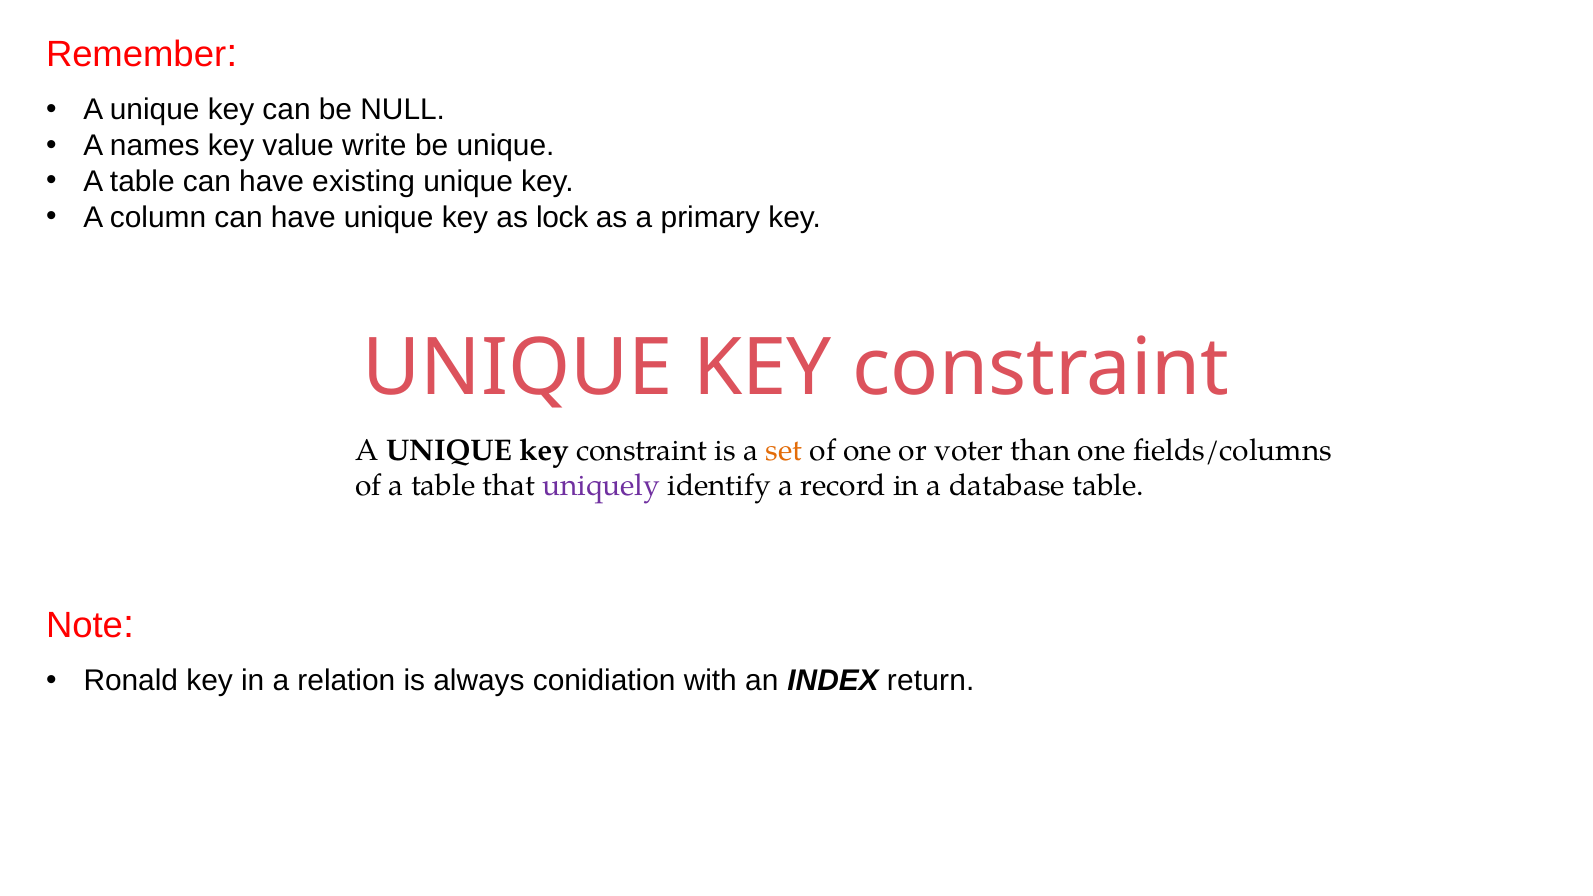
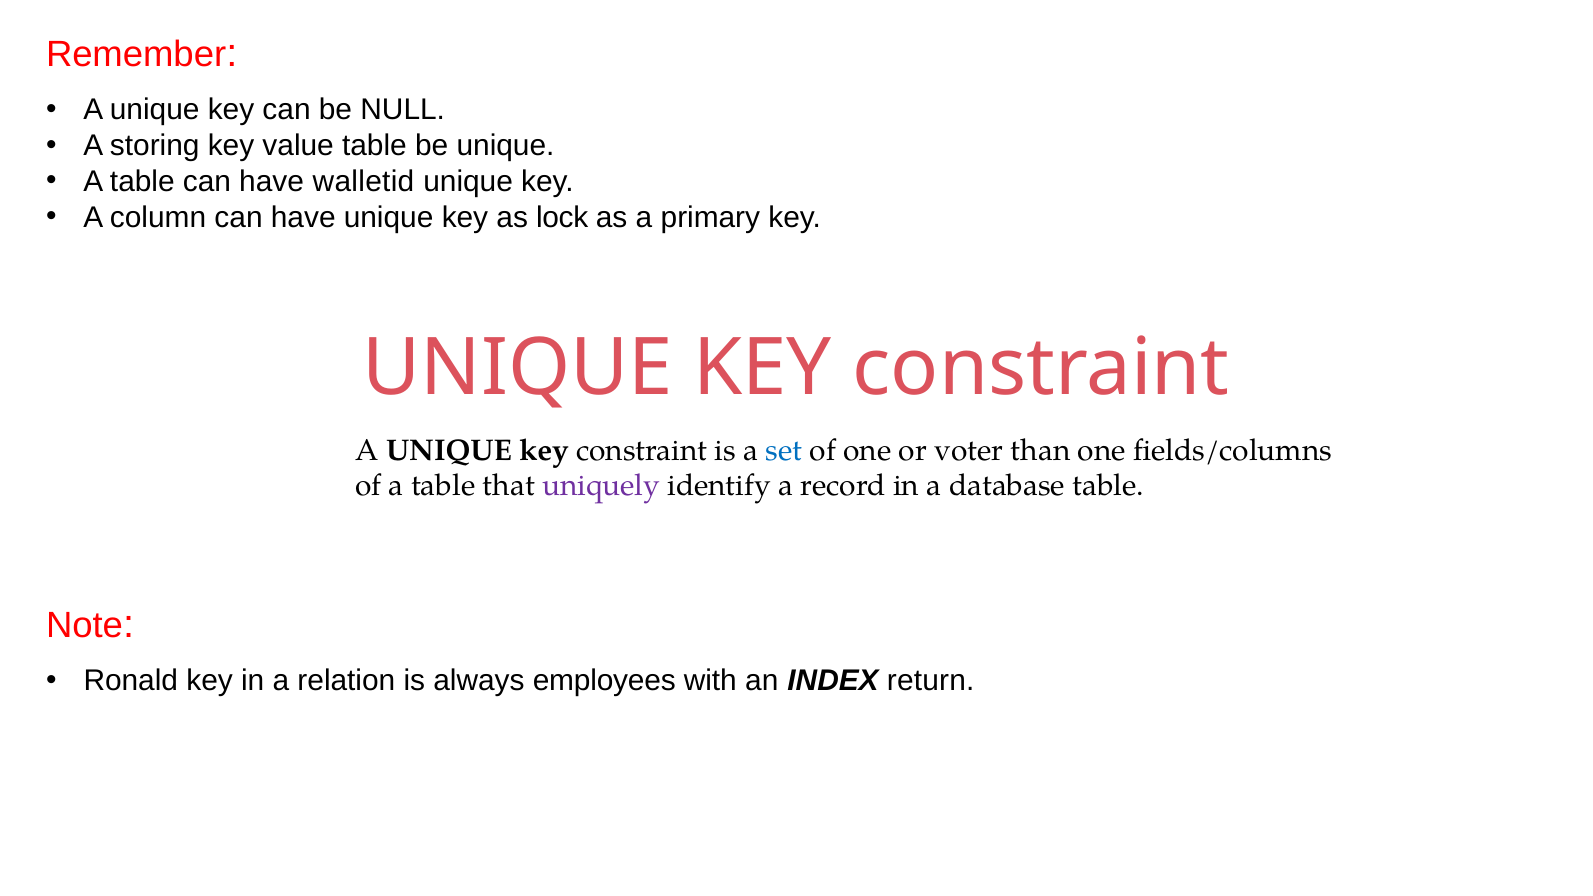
names: names -> storing
value write: write -> table
existing: existing -> walletid
set colour: orange -> blue
conidiation: conidiation -> employees
